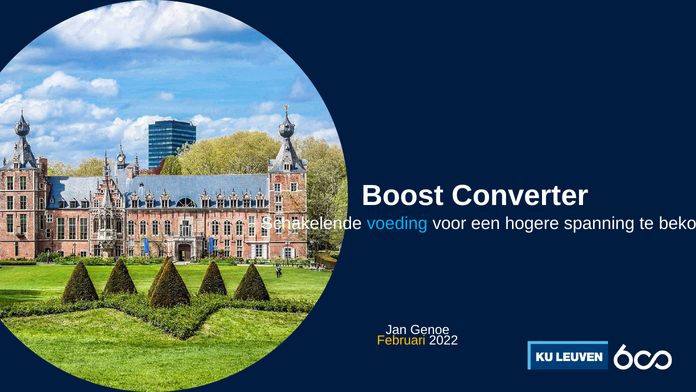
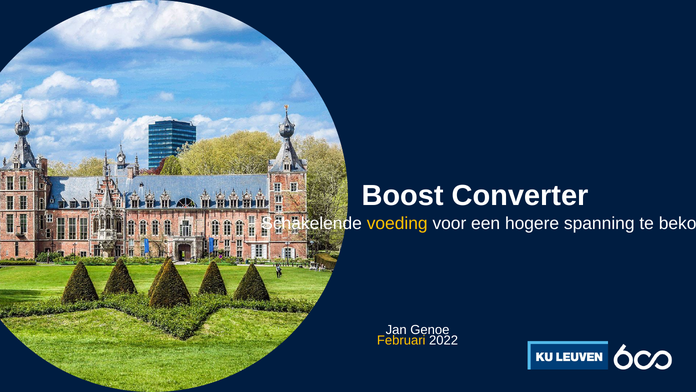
voeding colour: light blue -> yellow
